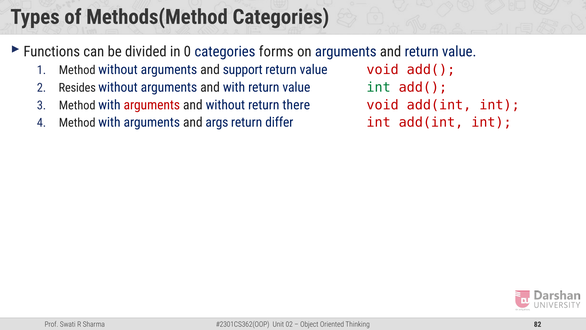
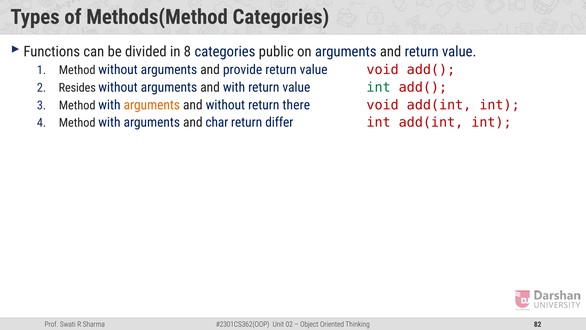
0: 0 -> 8
forms: forms -> public
support: support -> provide
arguments at (152, 105) colour: red -> orange
args: args -> char
